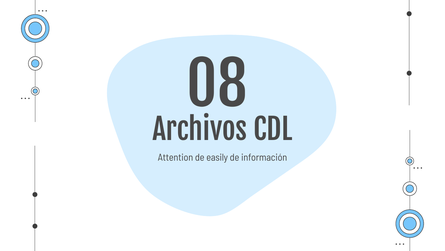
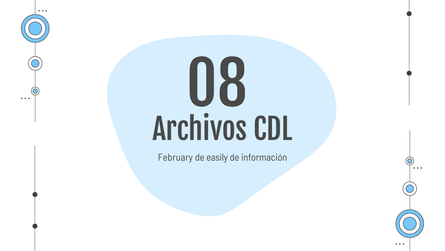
Attention: Attention -> February
